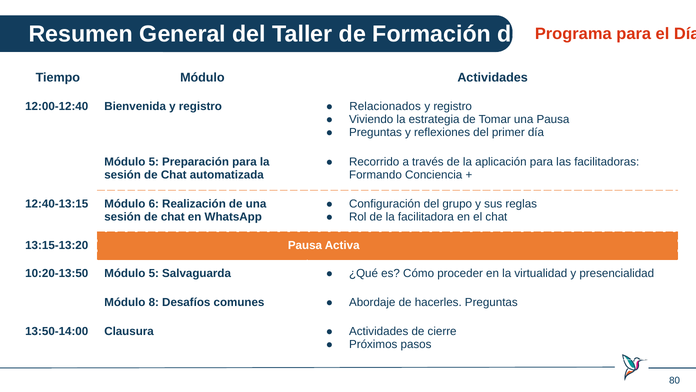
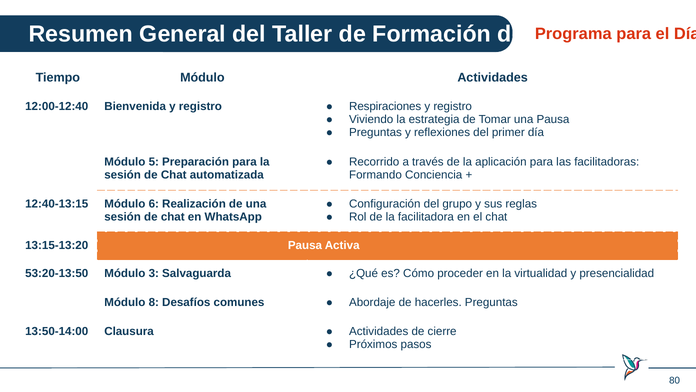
Relacionados: Relacionados -> Respiraciones
10:20-13:50: 10:20-13:50 -> 53:20-13:50
5 at (154, 273): 5 -> 3
